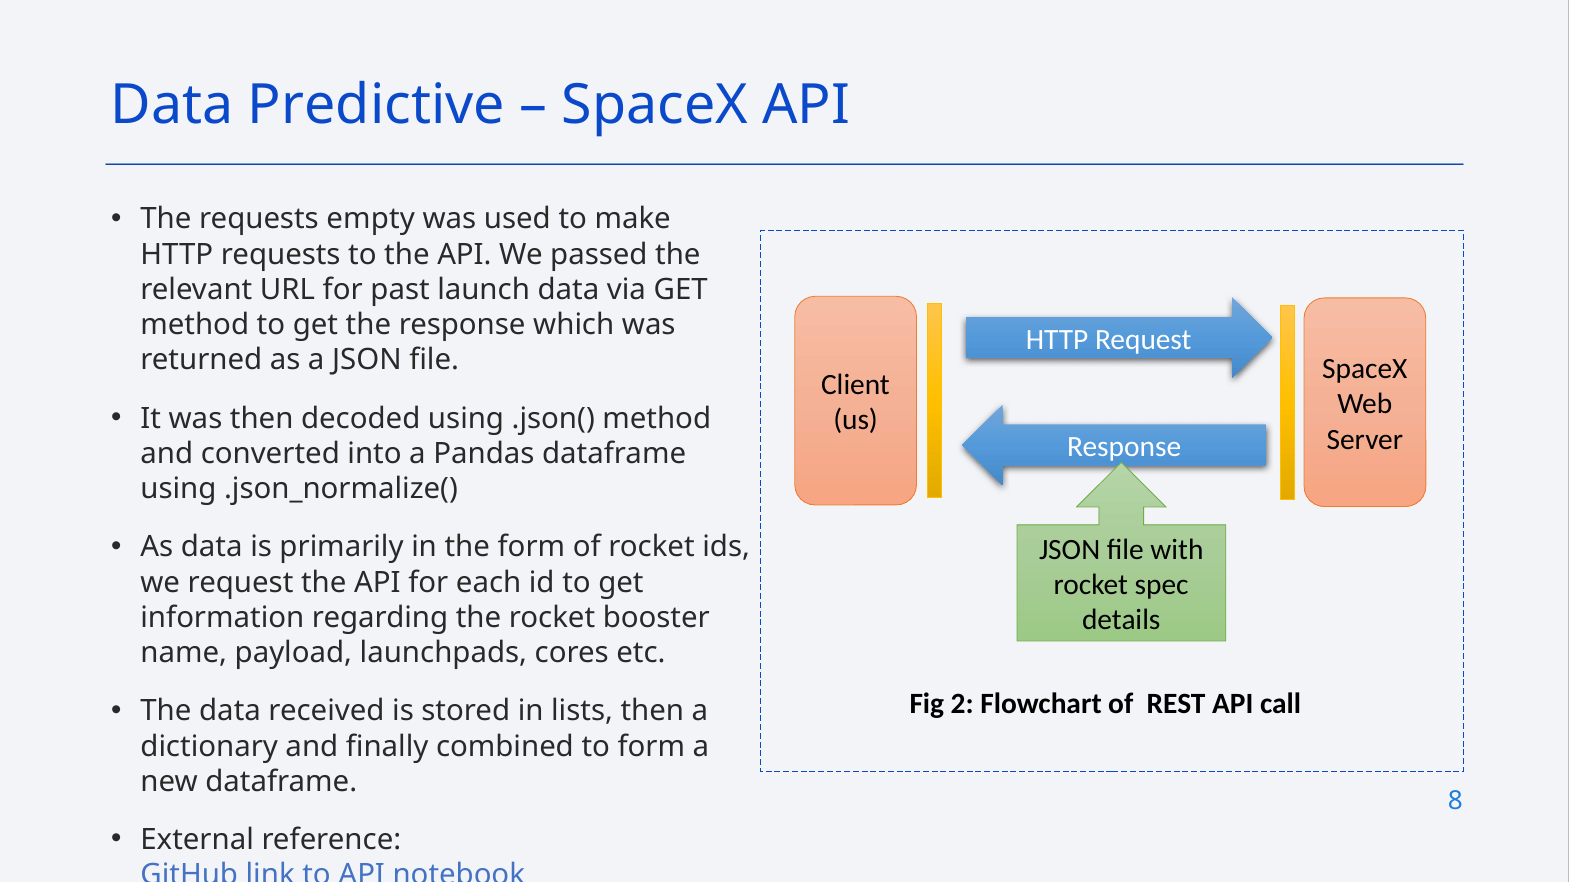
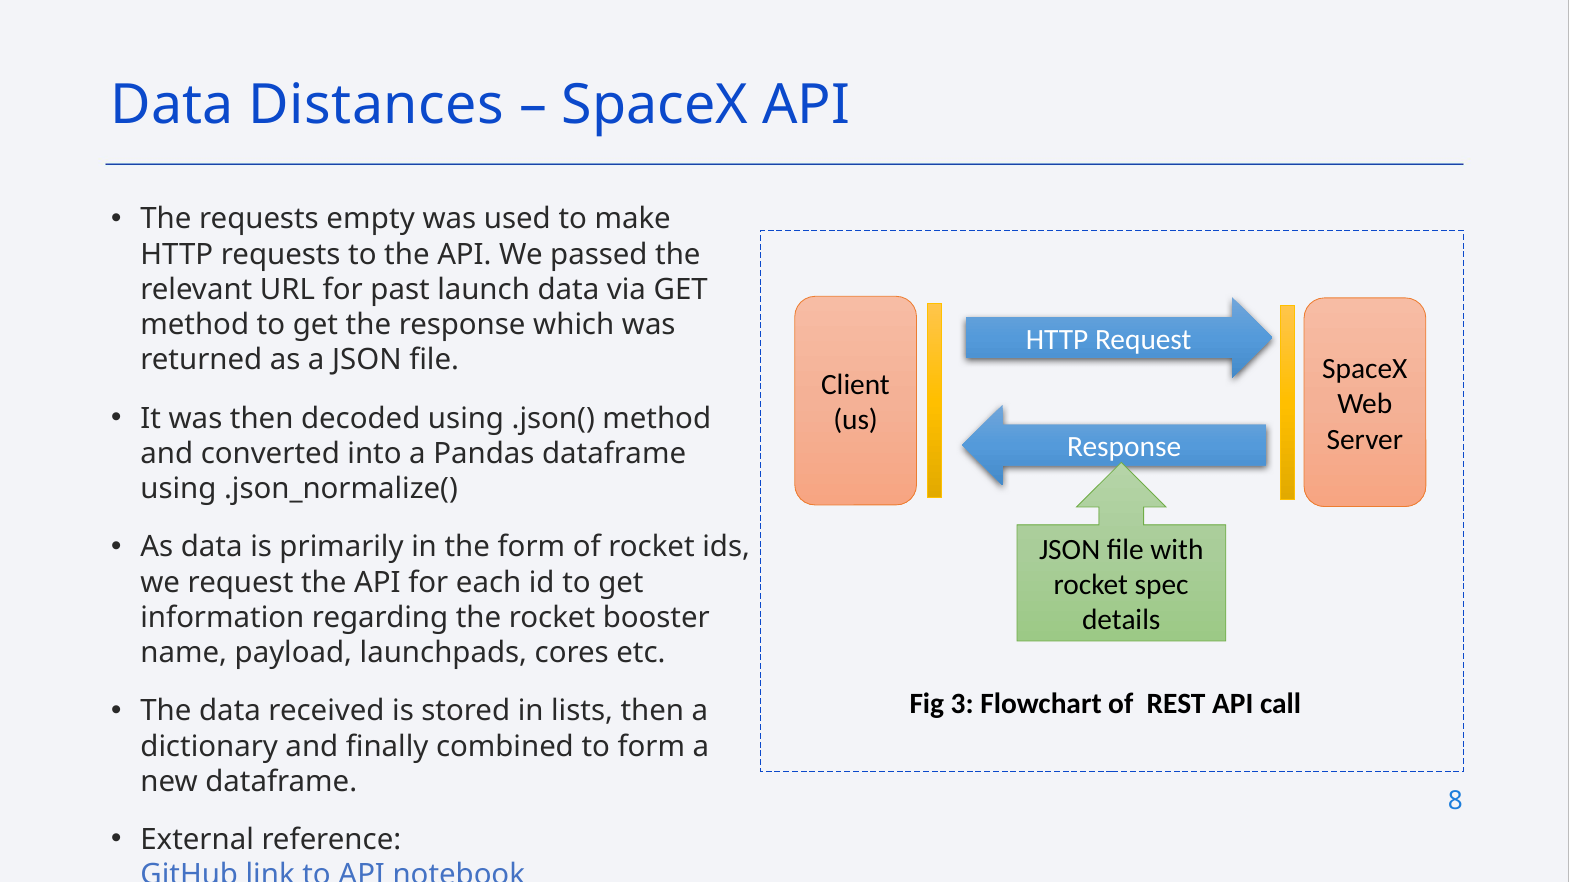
Predictive: Predictive -> Distances
2: 2 -> 3
